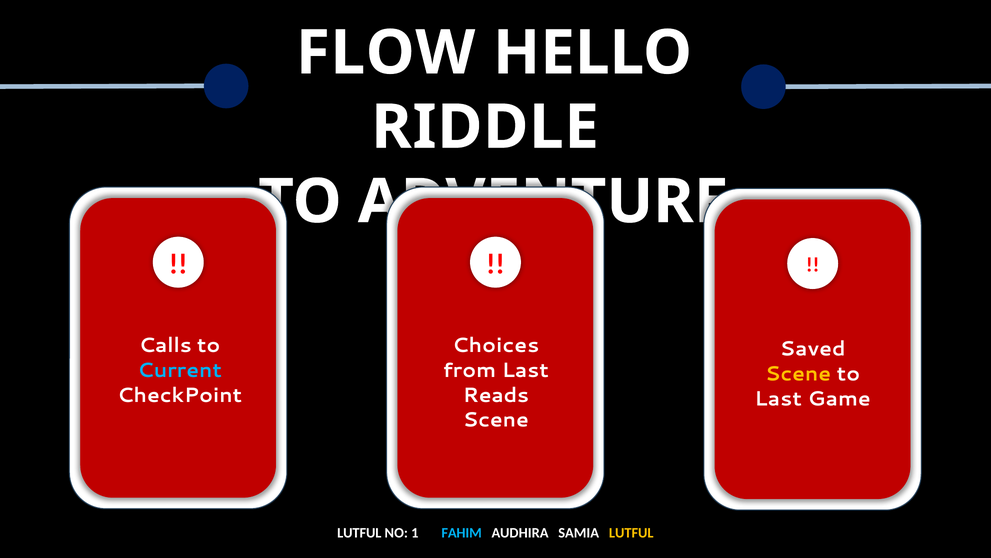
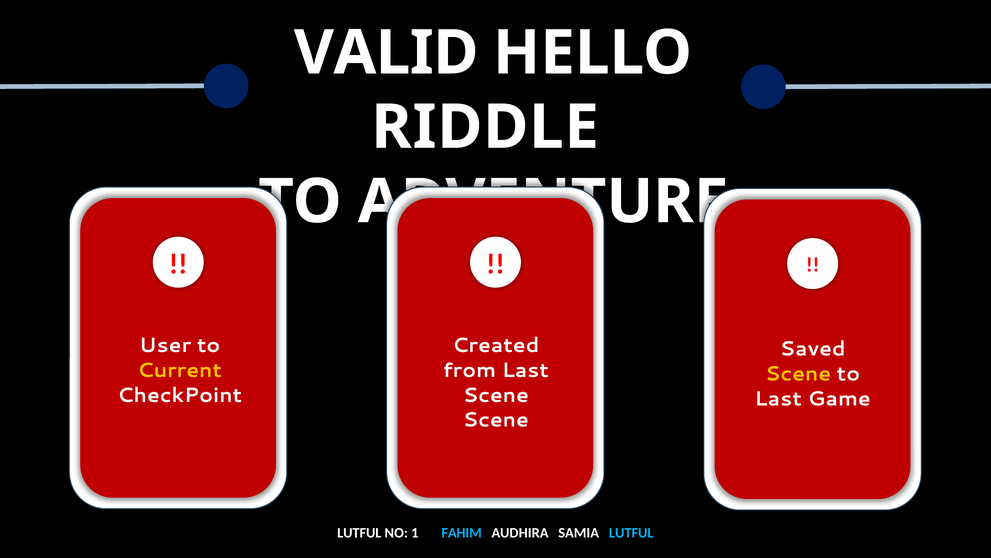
FLOW: FLOW -> VALID
Choices: Choices -> Created
Calls: Calls -> User
Current colour: light blue -> yellow
Reads at (496, 395): Reads -> Scene
LUTFUL at (631, 533) colour: yellow -> light blue
